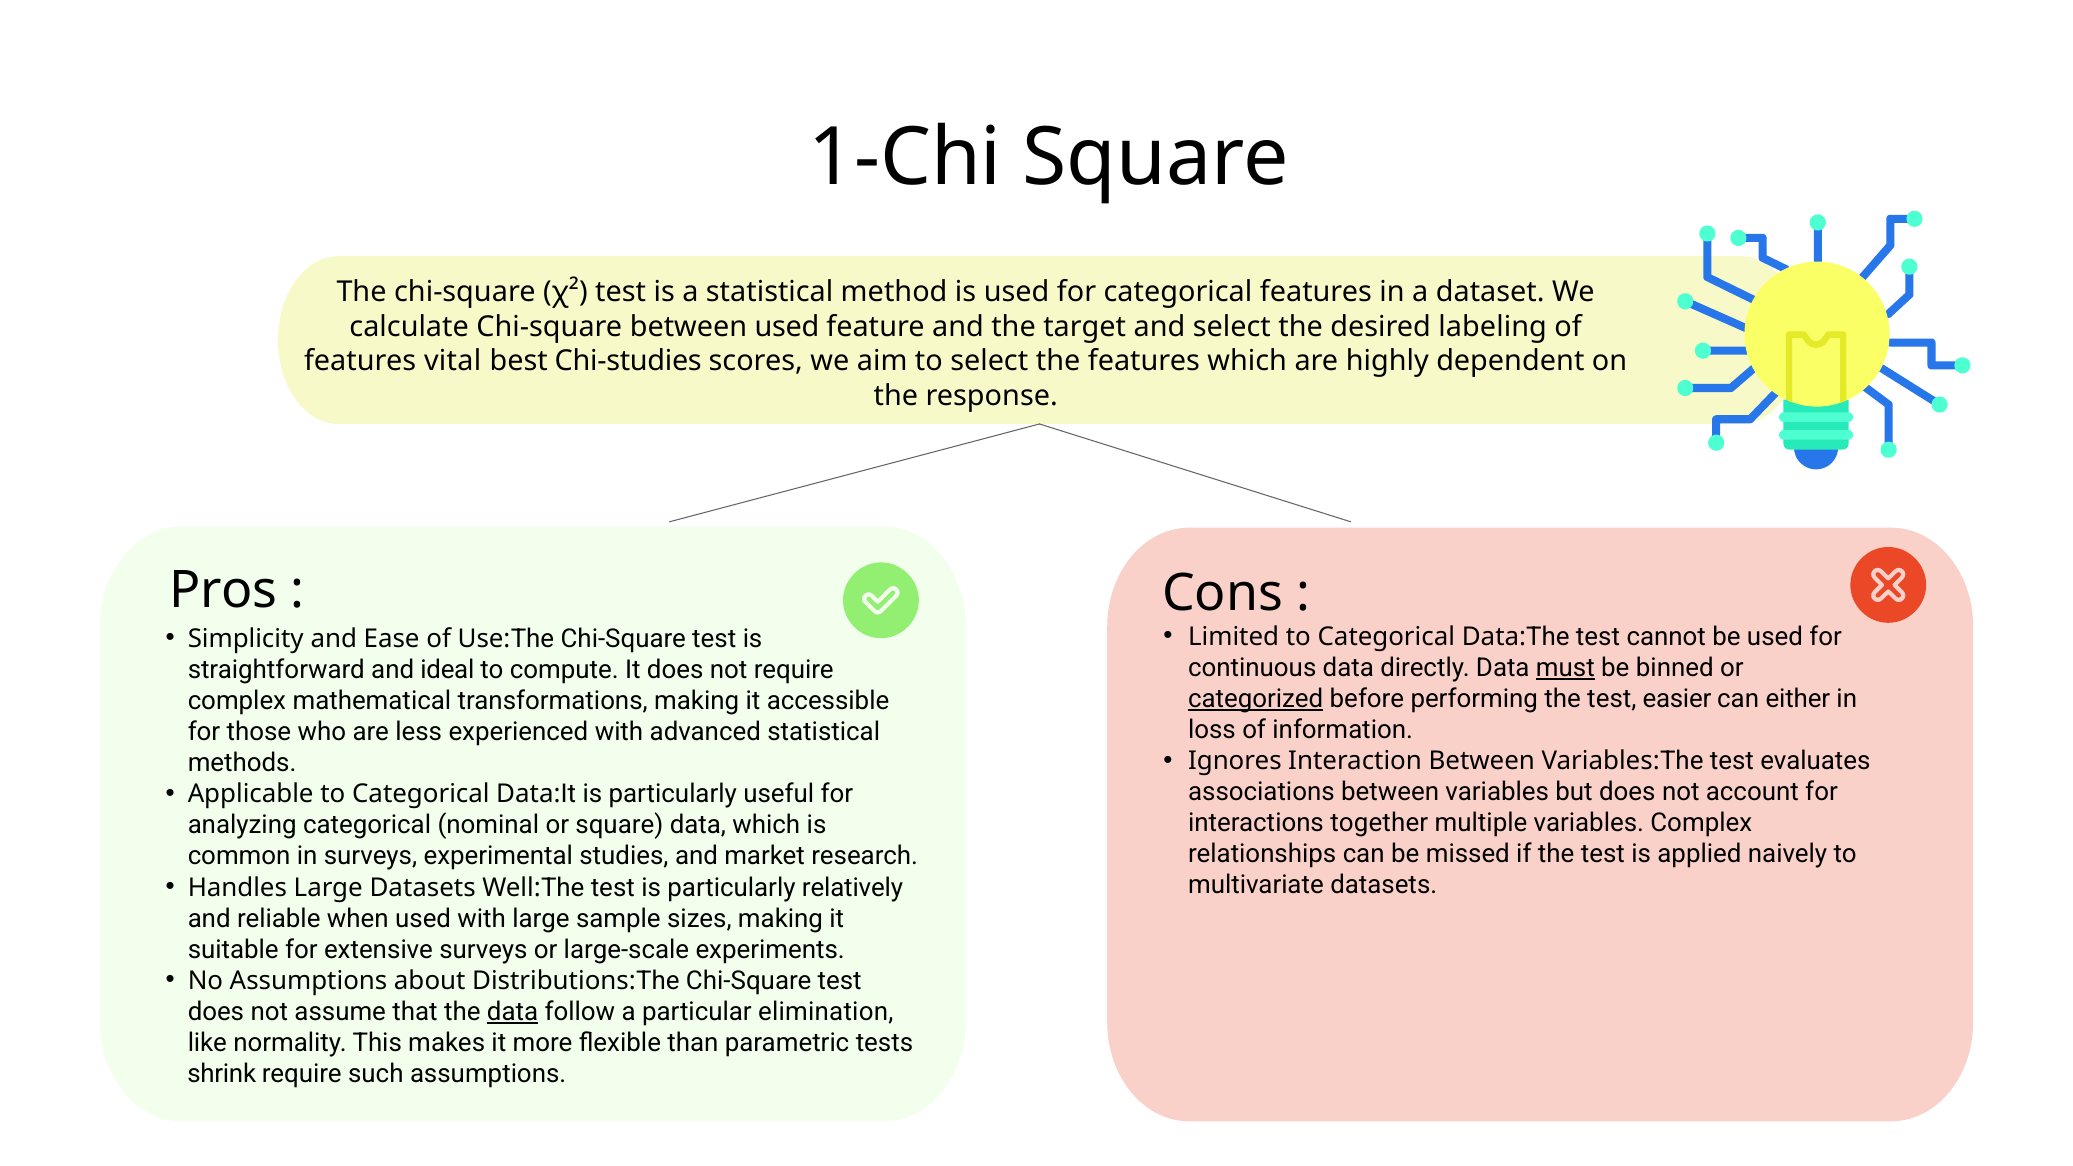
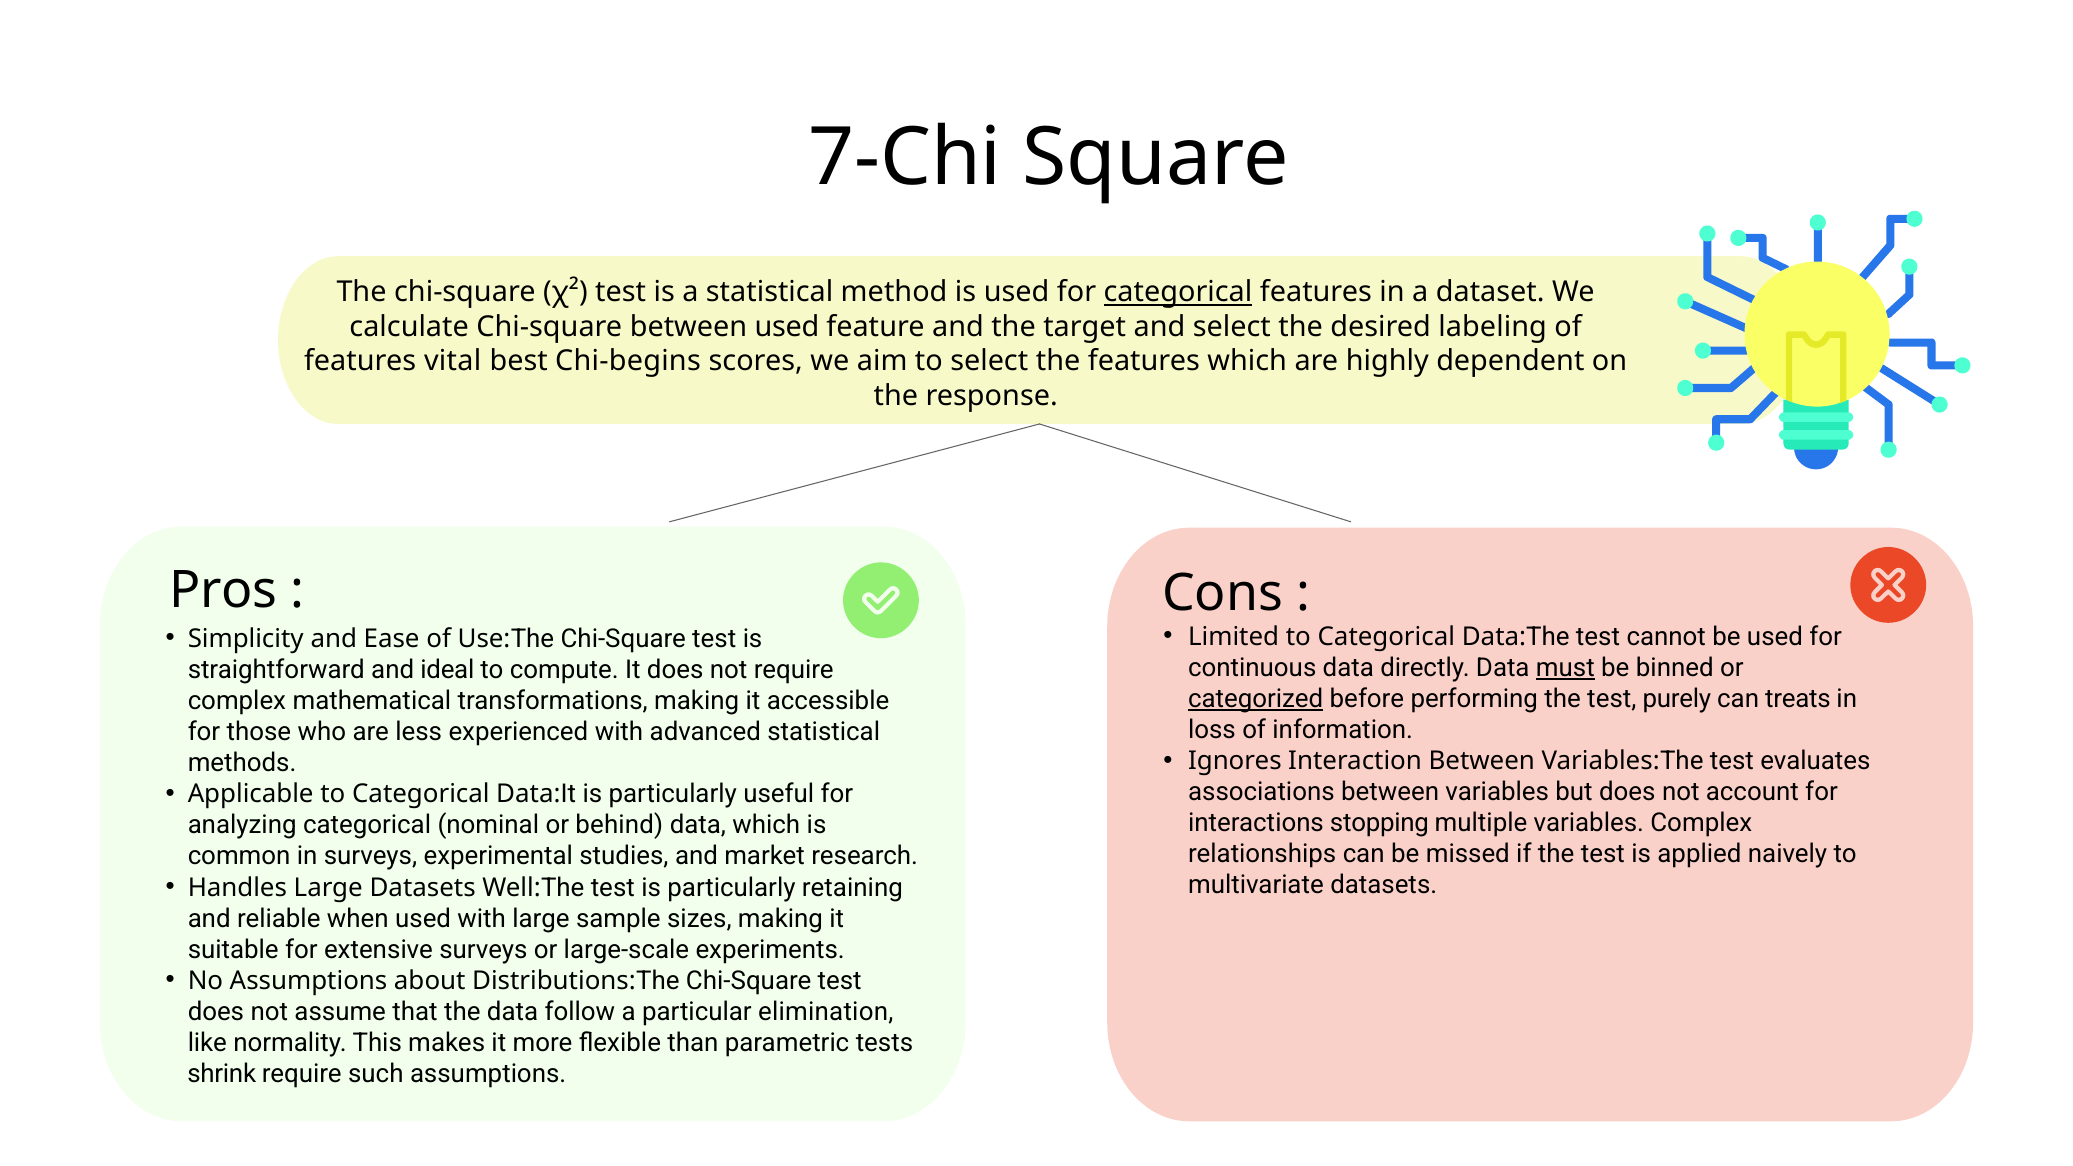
1-Chi: 1-Chi -> 7-Chi
categorical at (1178, 292) underline: none -> present
Chi-studies: Chi-studies -> Chi-begins
easier: easier -> purely
either: either -> treats
together: together -> stopping
or square: square -> behind
relatively: relatively -> retaining
data at (513, 1012) underline: present -> none
